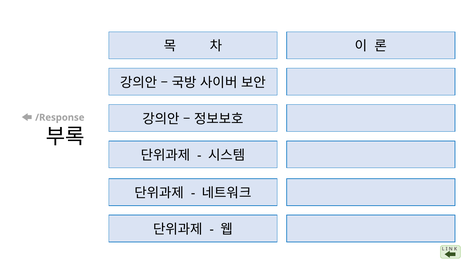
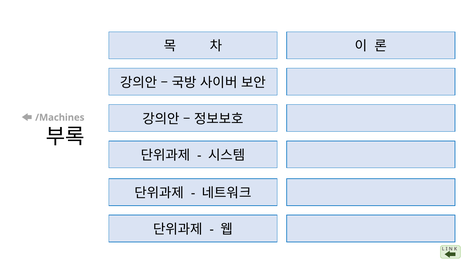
/Response: /Response -> /Machines
